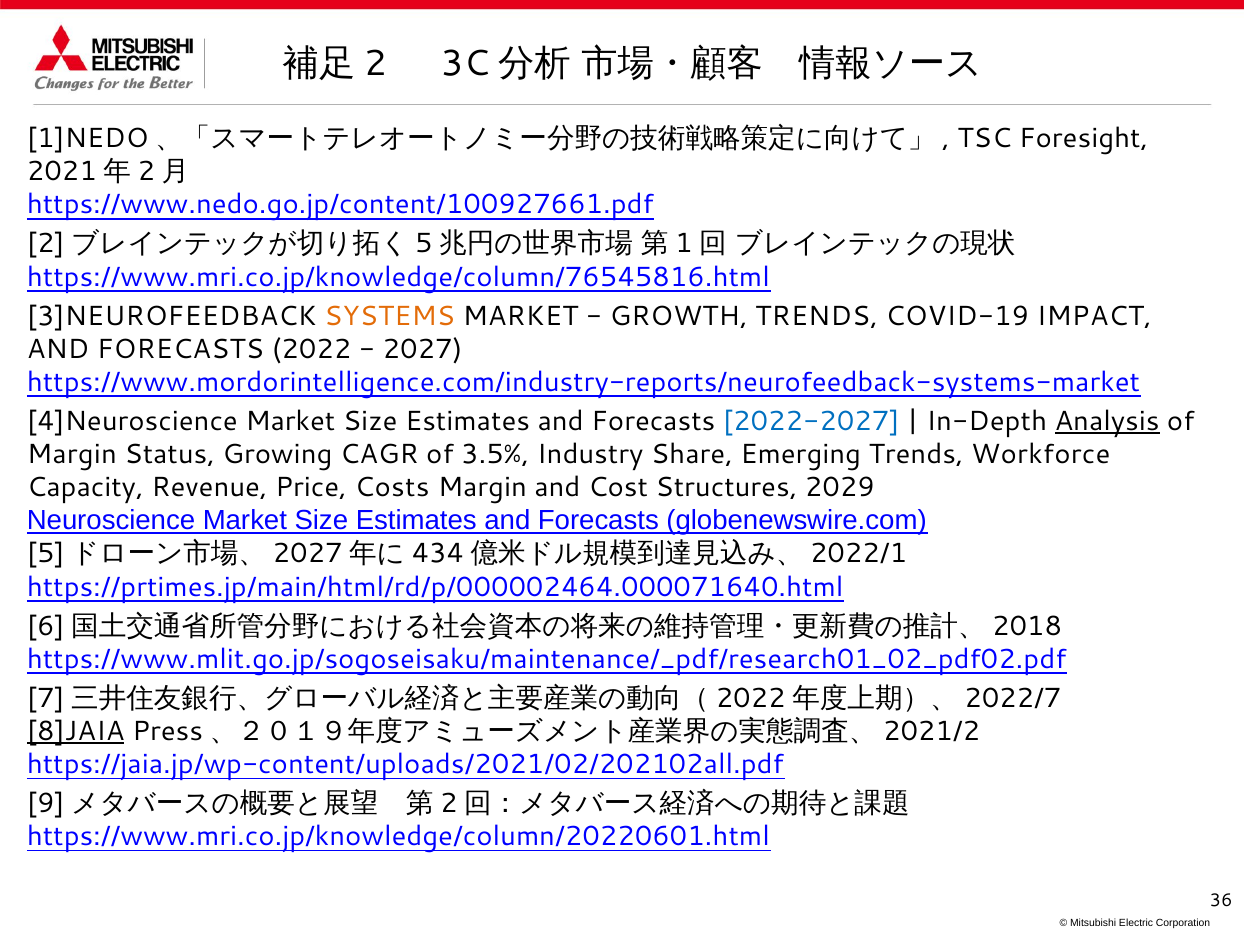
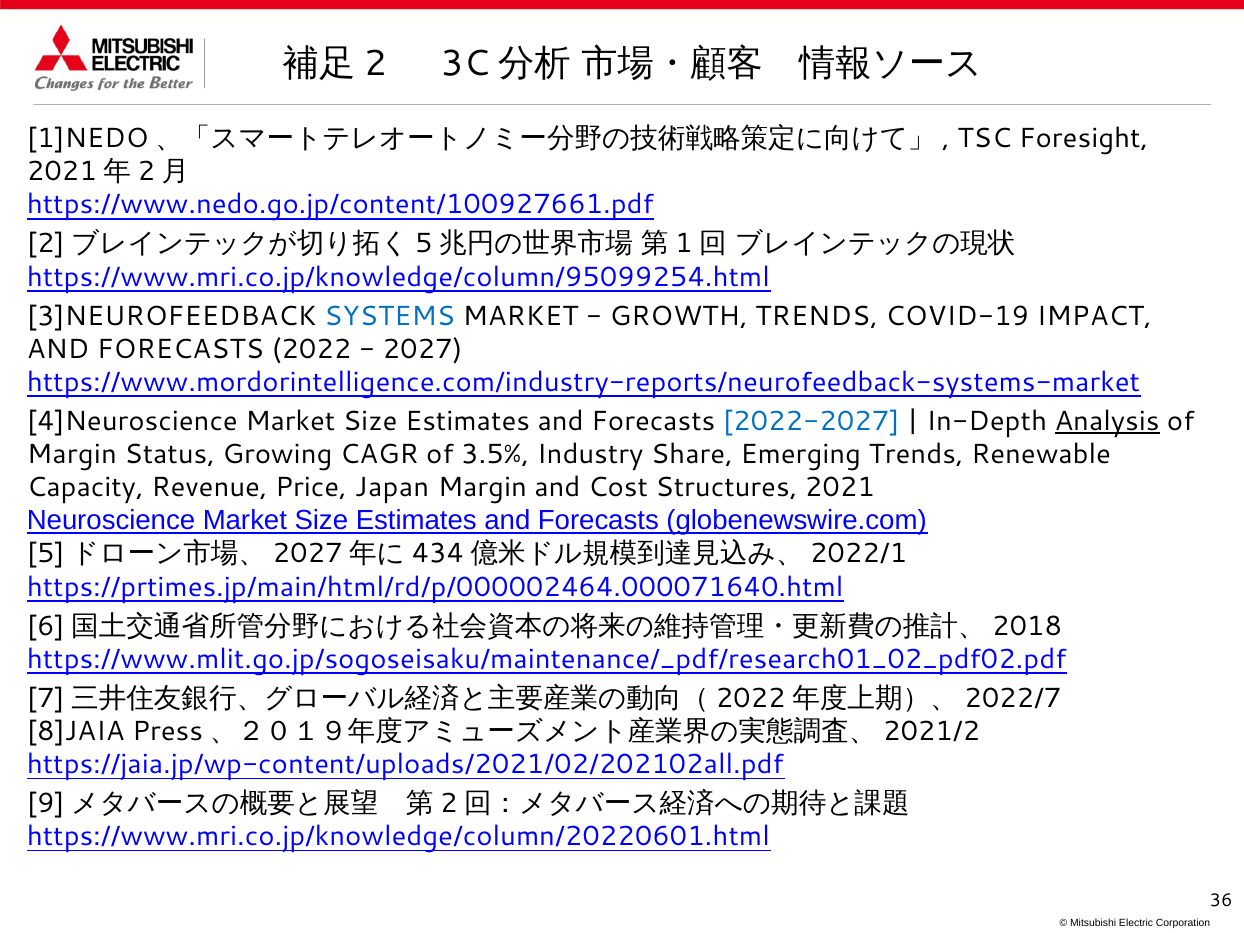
https://www.mri.co.jp/knowledge/column/76545816.html: https://www.mri.co.jp/knowledge/column/76545816.html -> https://www.mri.co.jp/knowledge/column/95099254.html
SYSTEMS colour: orange -> blue
Workforce: Workforce -> Renewable
Costs: Costs -> Japan
2029: 2029 -> 2021
8]JAIA underline: present -> none
